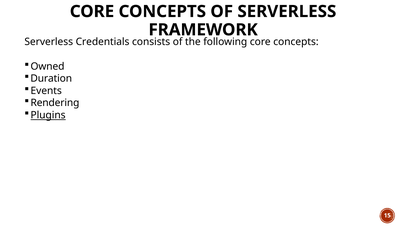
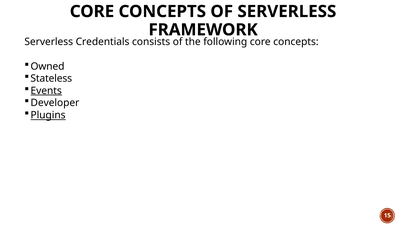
Duration: Duration -> Stateless
Events underline: none -> present
Rendering: Rendering -> Developer
